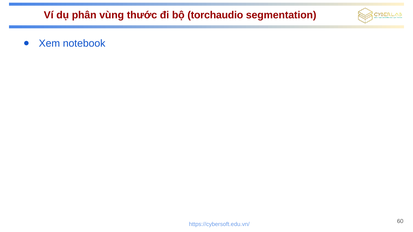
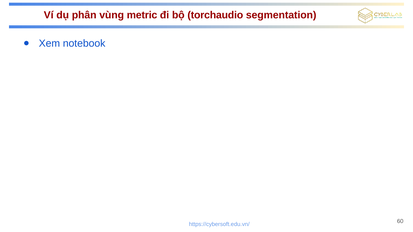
thước: thước -> metric
